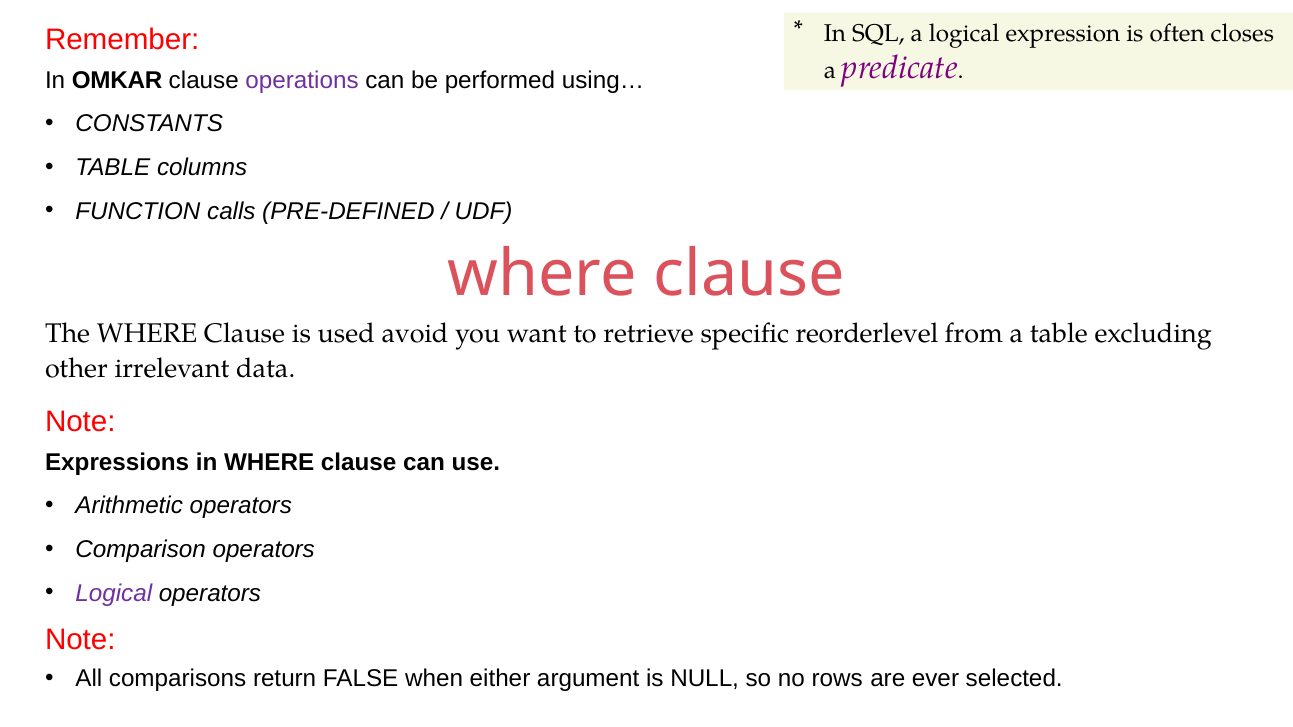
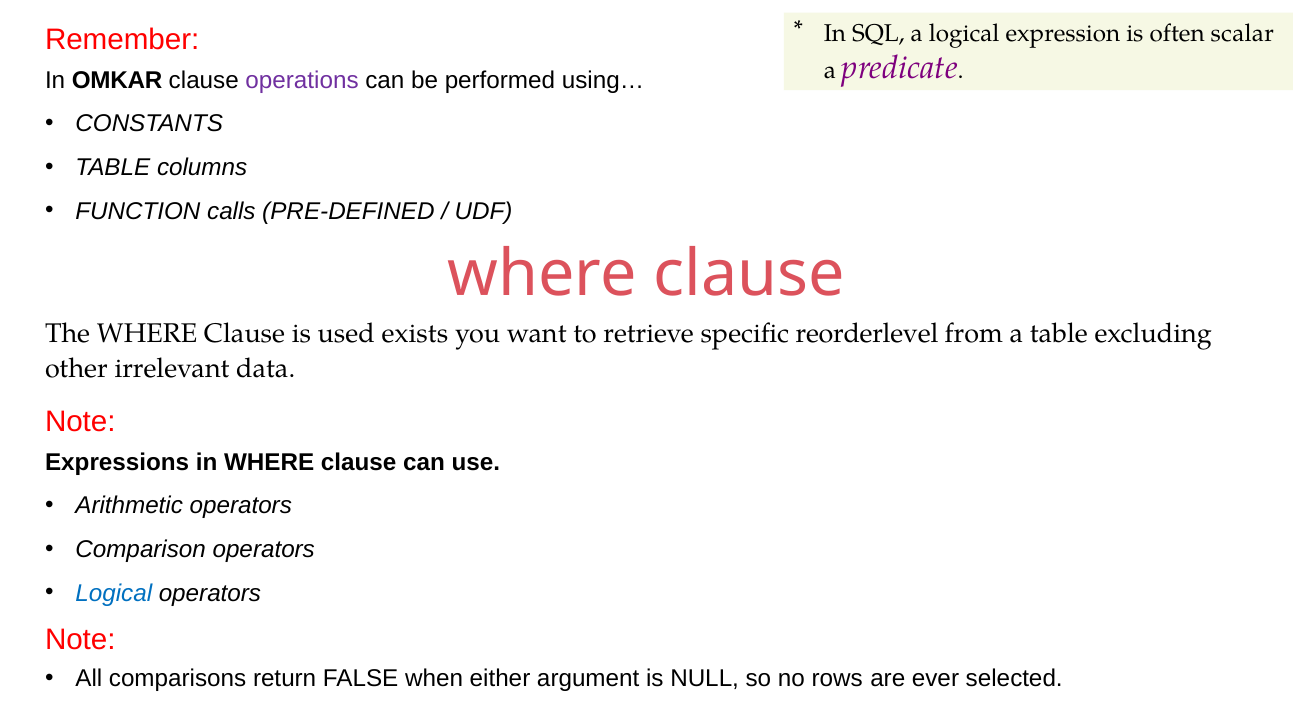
closes: closes -> scalar
avoid: avoid -> exists
Logical at (114, 593) colour: purple -> blue
